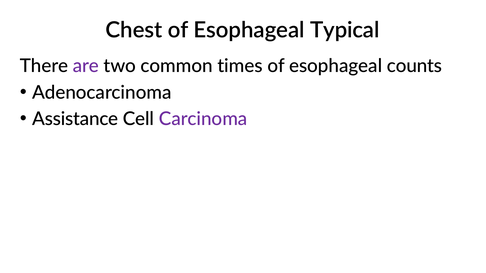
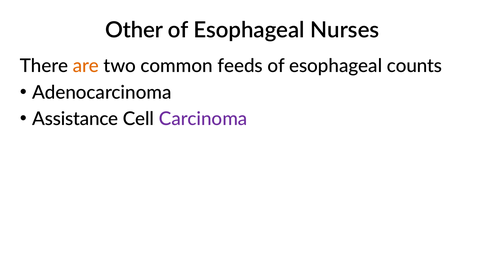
Chest: Chest -> Other
Typical: Typical -> Nurses
are colour: purple -> orange
times: times -> feeds
